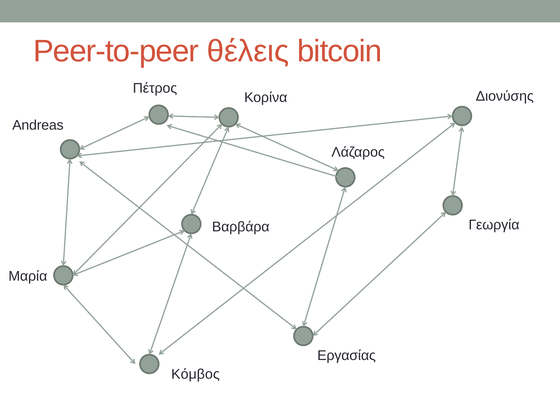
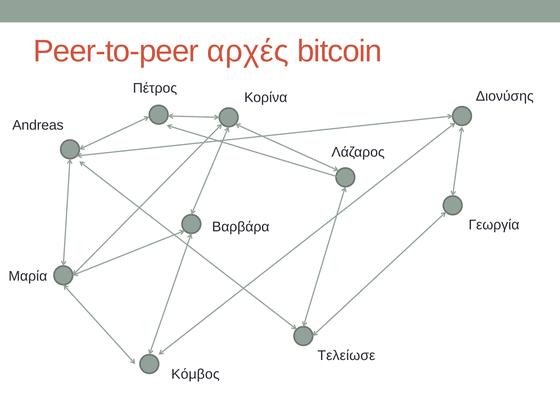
θέλεις: θέλεις -> αρχές
Εργασίας: Εργασίας -> Τελείωσε
